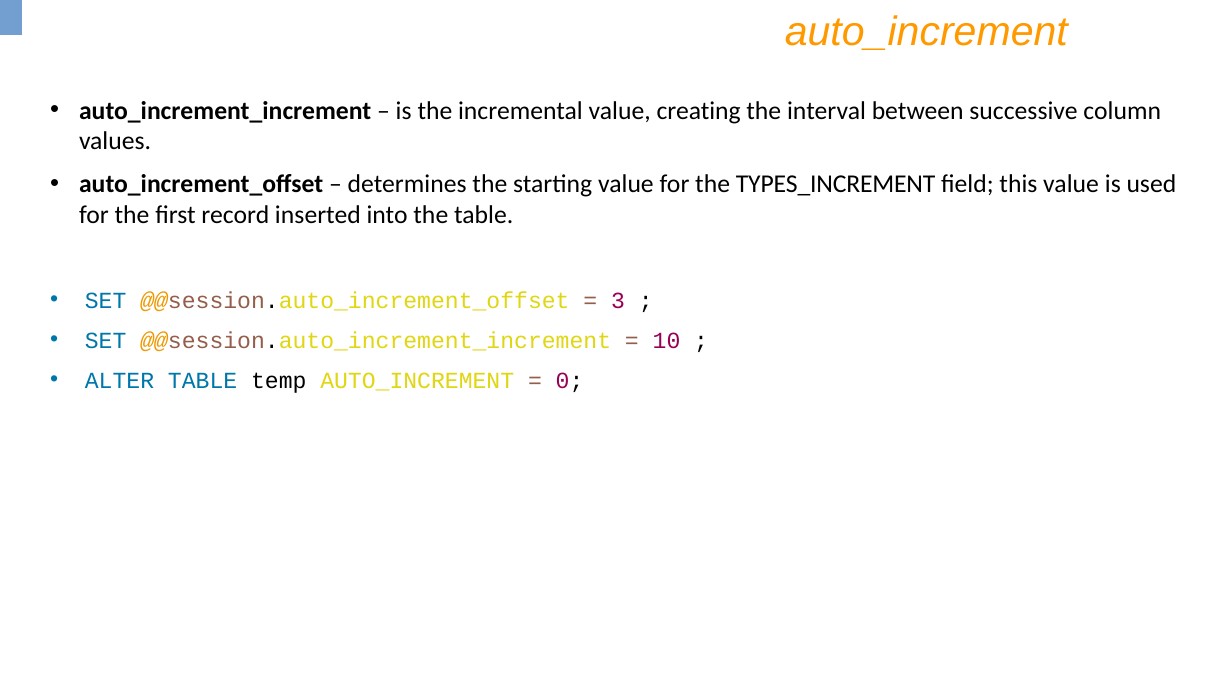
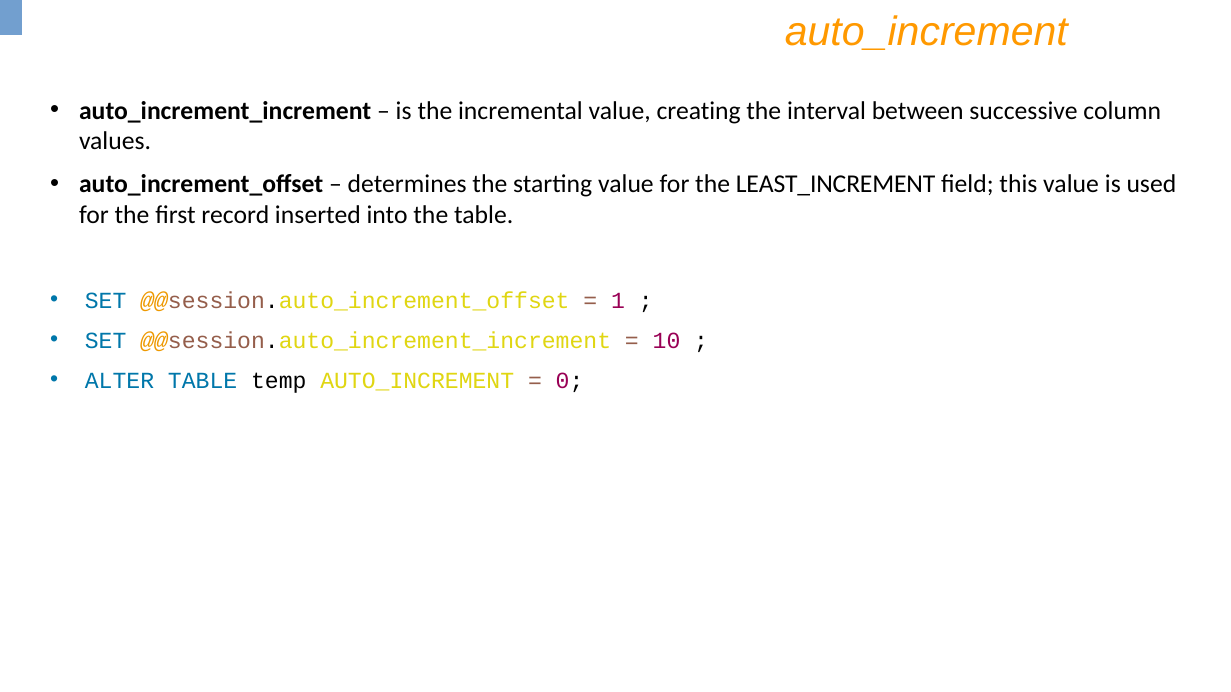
TYPES_INCREMENT: TYPES_INCREMENT -> LEAST_INCREMENT
3: 3 -> 1
